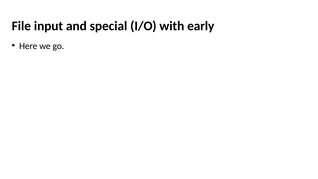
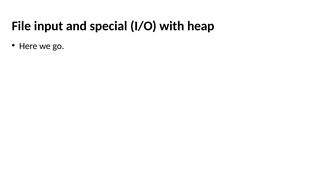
early: early -> heap
